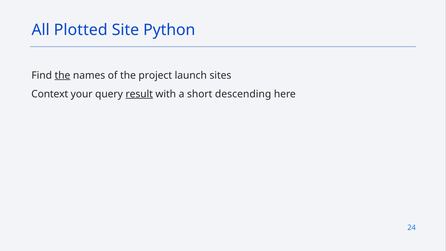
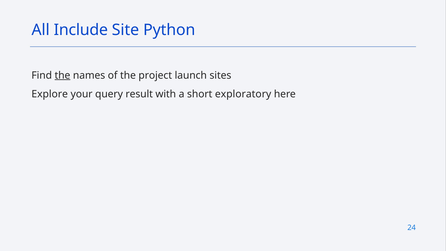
Plotted: Plotted -> Include
Context: Context -> Explore
result underline: present -> none
descending: descending -> exploratory
